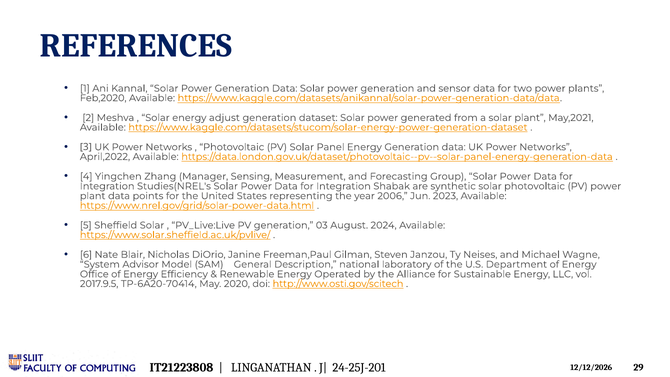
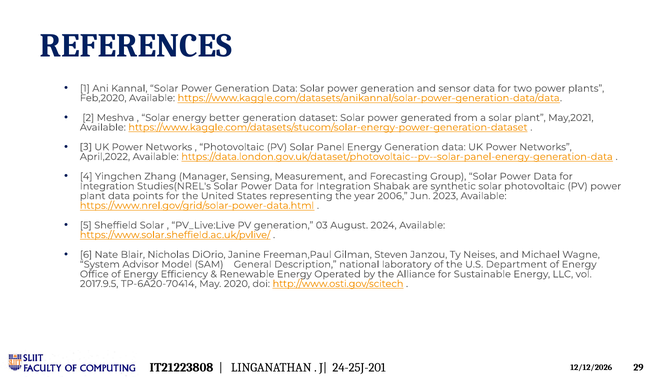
adjust: adjust -> better
